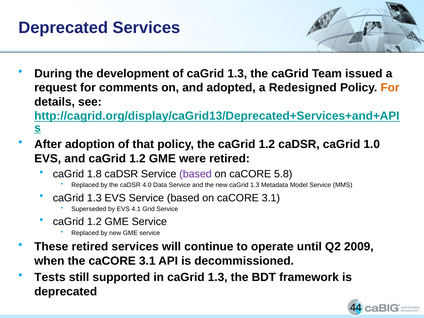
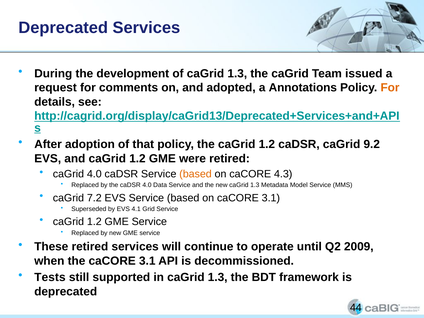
Redesigned: Redesigned -> Annotations
1.0: 1.0 -> 9.2
caGrid 1.8: 1.8 -> 4.0
based at (196, 174) colour: purple -> orange
5.8: 5.8 -> 4.3
1.3 at (94, 198): 1.3 -> 7.2
